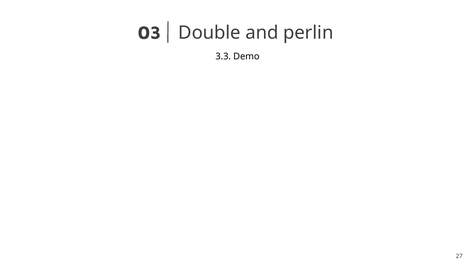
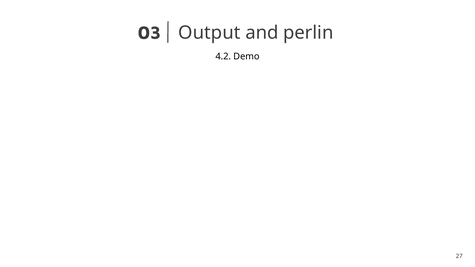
Double: Double -> Output
3.3: 3.3 -> 4.2
